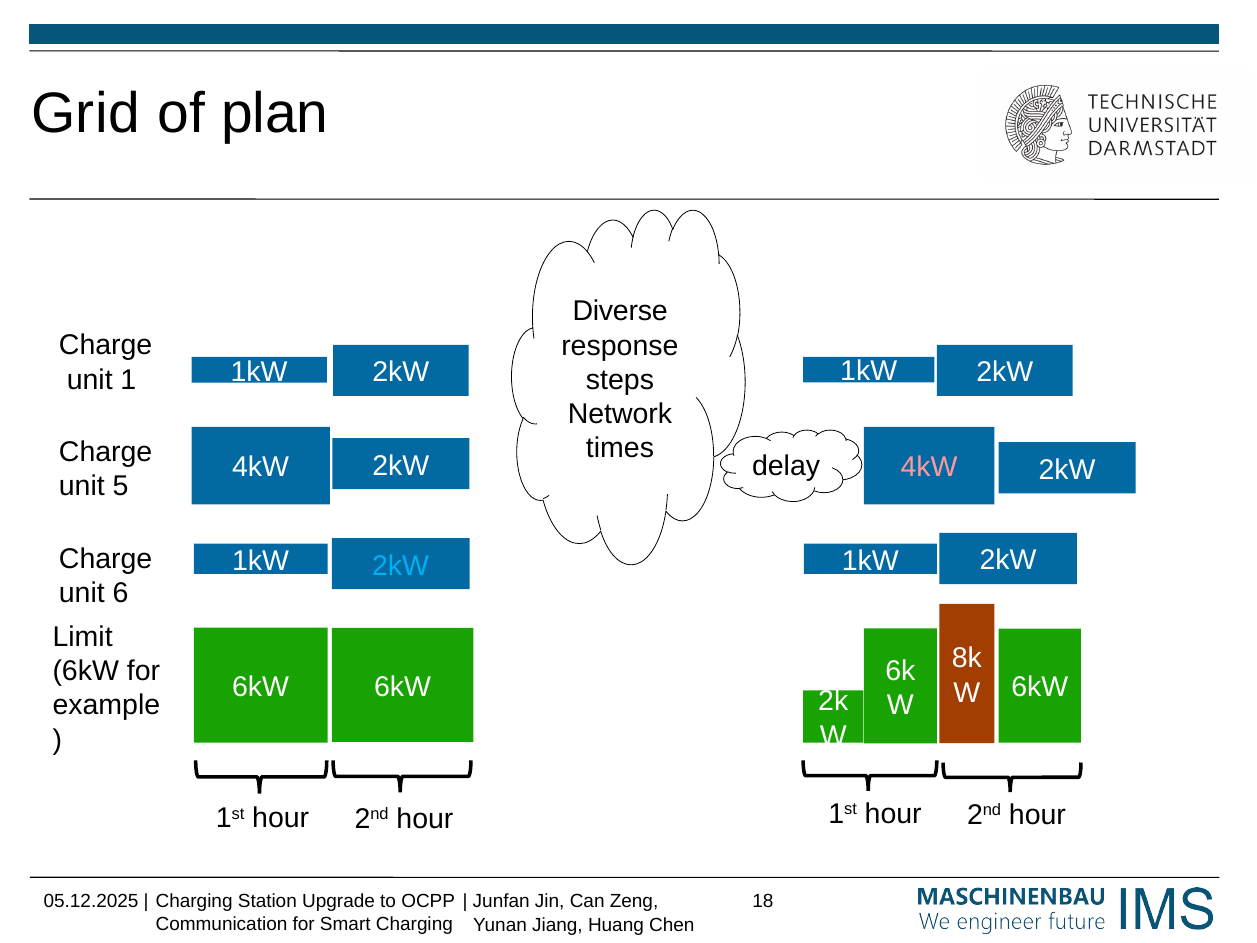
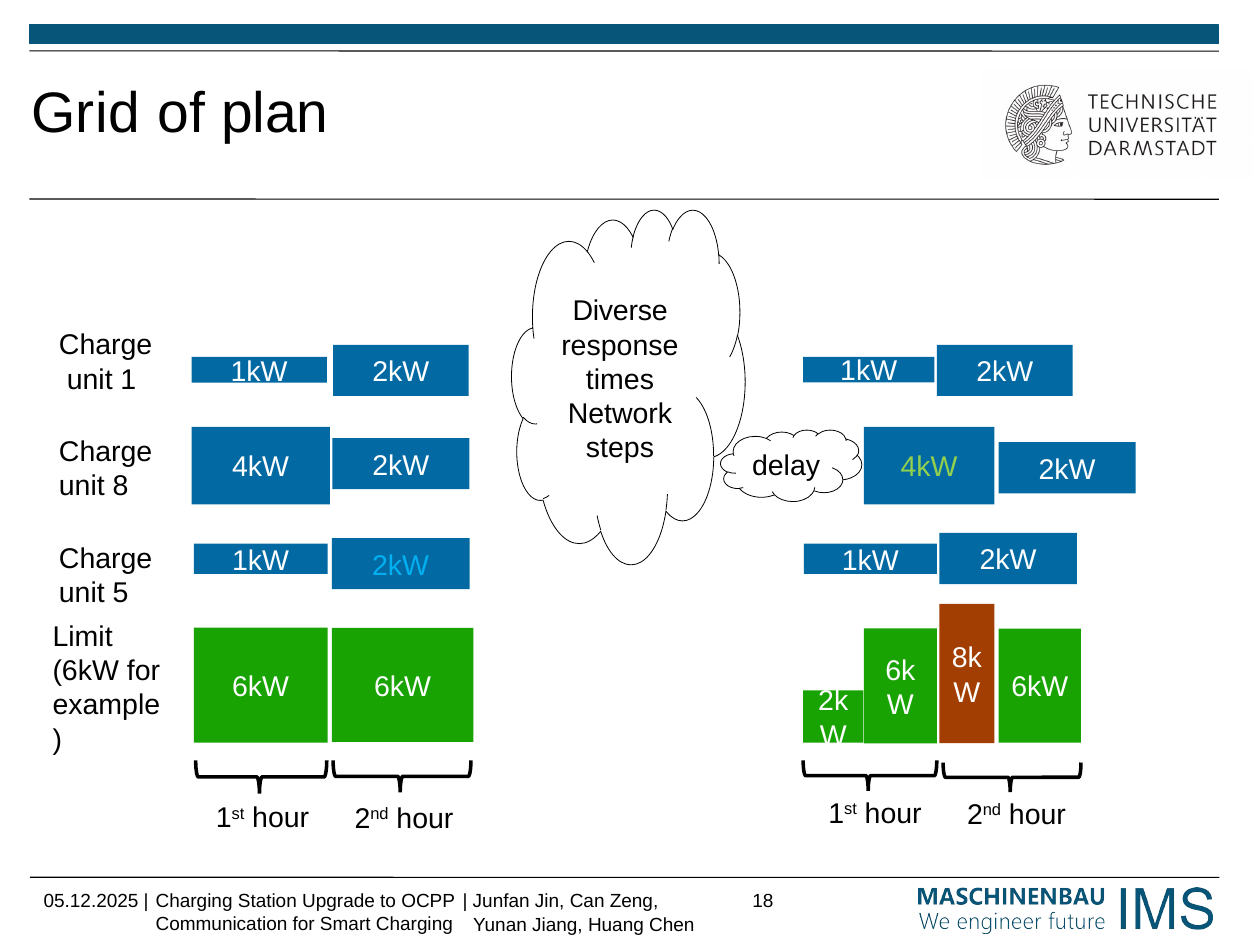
steps: steps -> times
times: times -> steps
4kW at (929, 467) colour: pink -> light green
5: 5 -> 8
6: 6 -> 5
